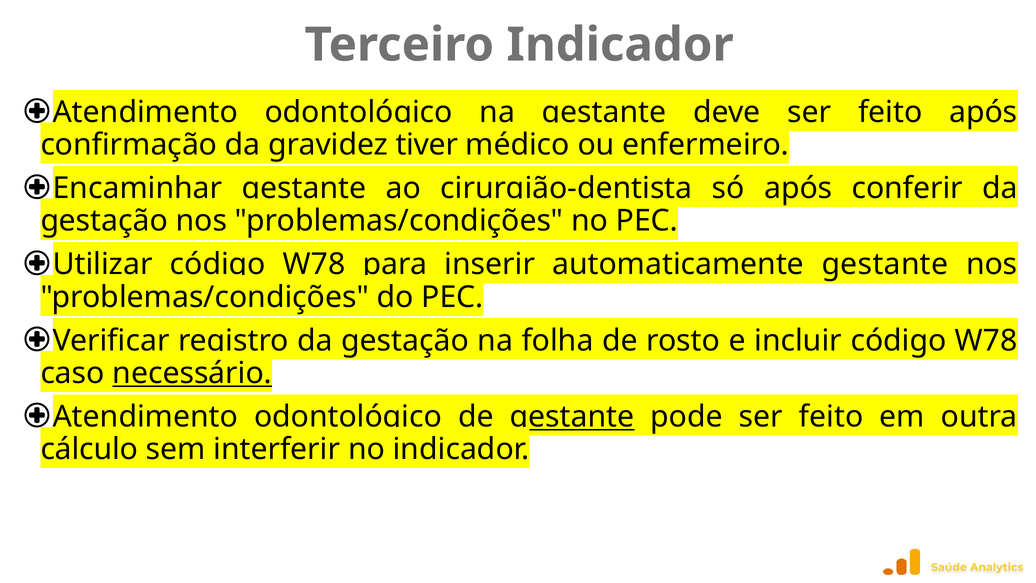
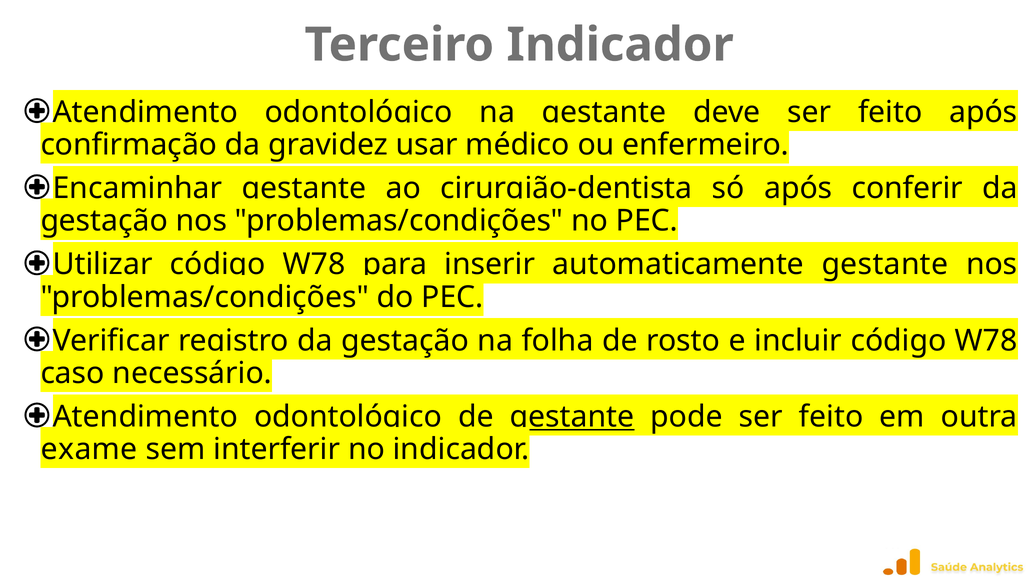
tiver: tiver -> usar
necessário underline: present -> none
cálculo: cálculo -> exame
